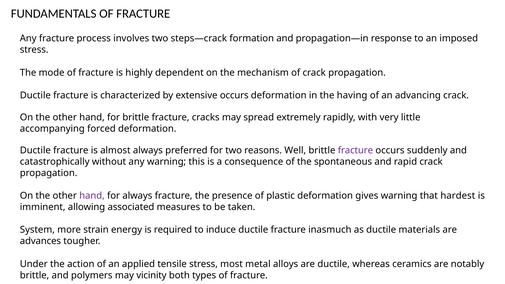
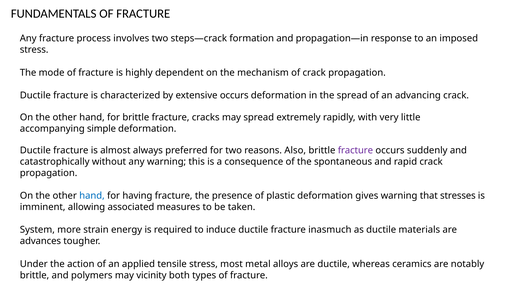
the having: having -> spread
forced: forced -> simple
Well: Well -> Also
hand at (92, 196) colour: purple -> blue
for always: always -> having
hardest: hardest -> stresses
